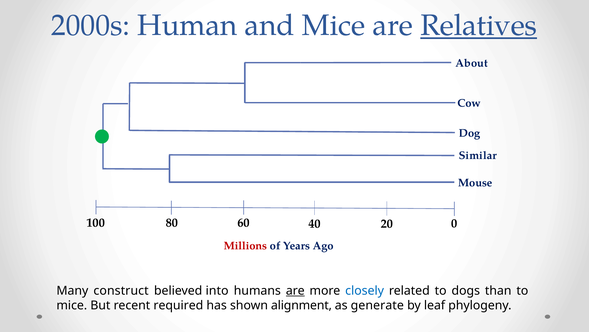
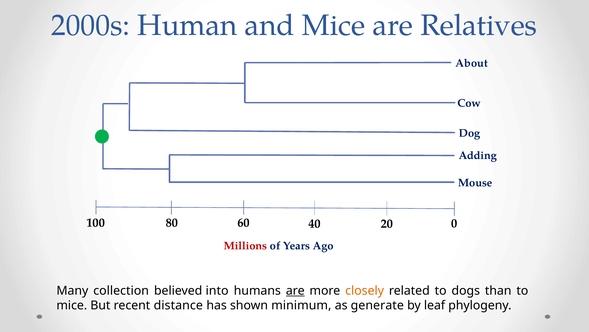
Relatives underline: present -> none
Similar: Similar -> Adding
construct: construct -> collection
closely colour: blue -> orange
required: required -> distance
alignment: alignment -> minimum
